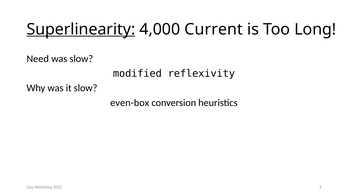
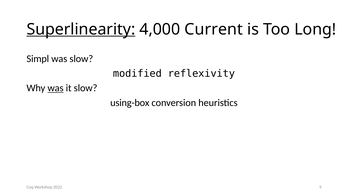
Need: Need -> Simpl
was at (56, 88) underline: none -> present
even-box: even-box -> using-box
